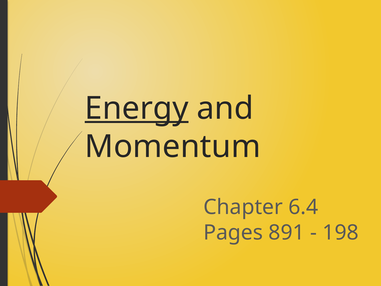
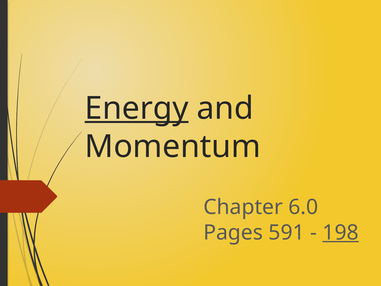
6.4: 6.4 -> 6.0
891: 891 -> 591
198 underline: none -> present
